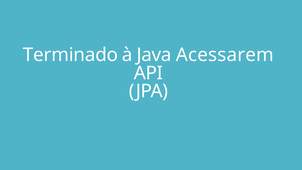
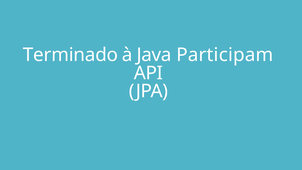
Acessarem: Acessarem -> Participam
